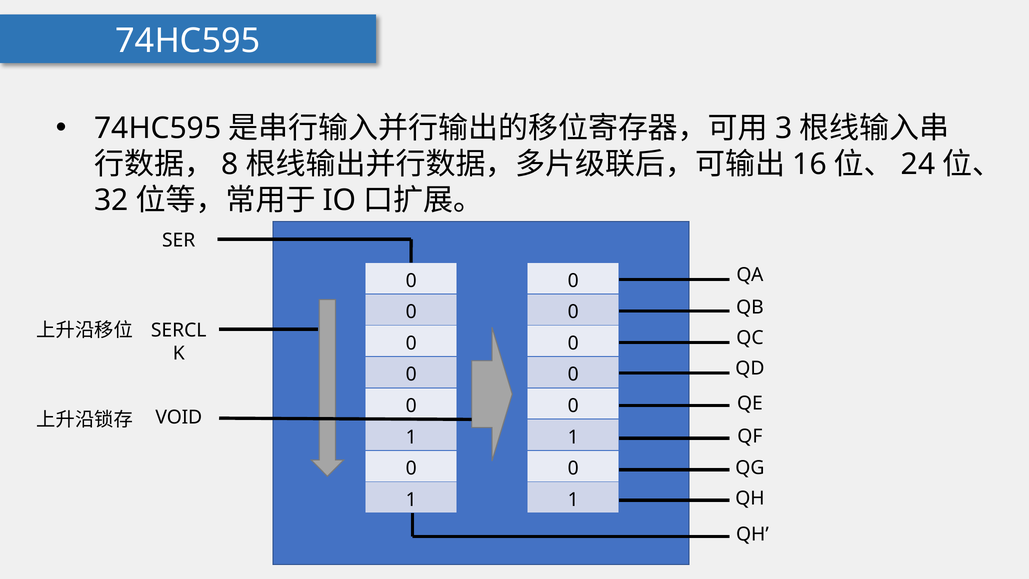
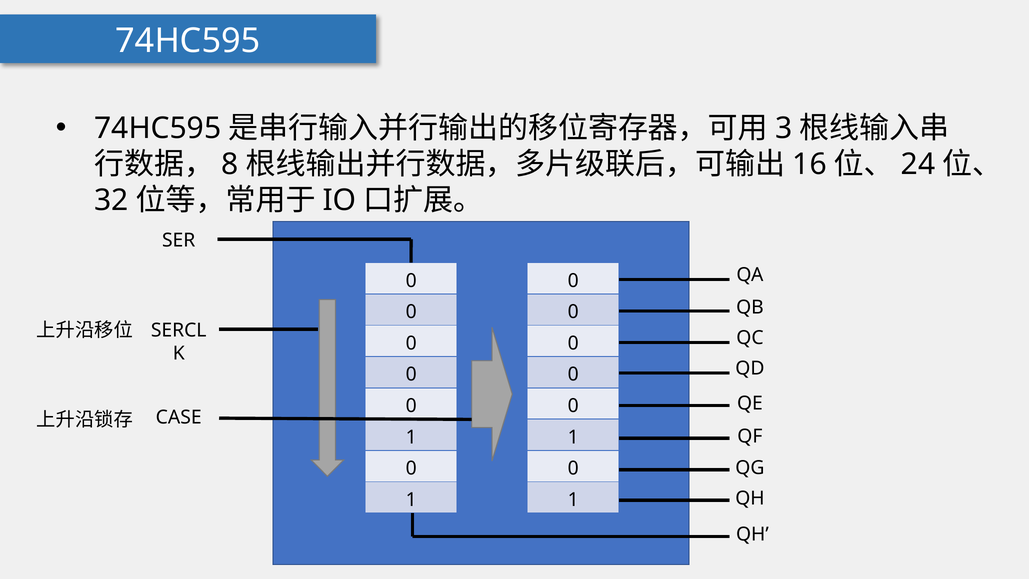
VOID: VOID -> CASE
